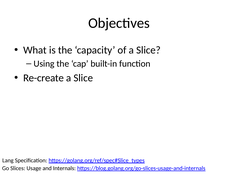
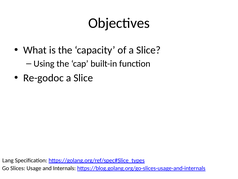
Re-create: Re-create -> Re-godoc
